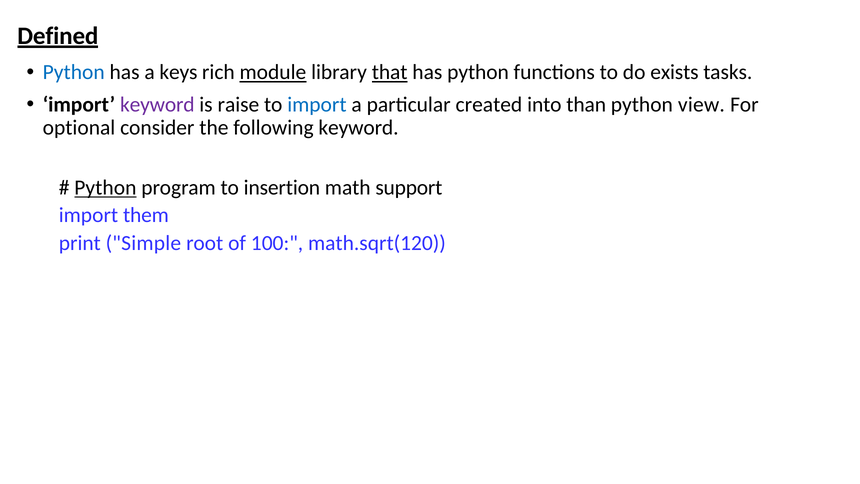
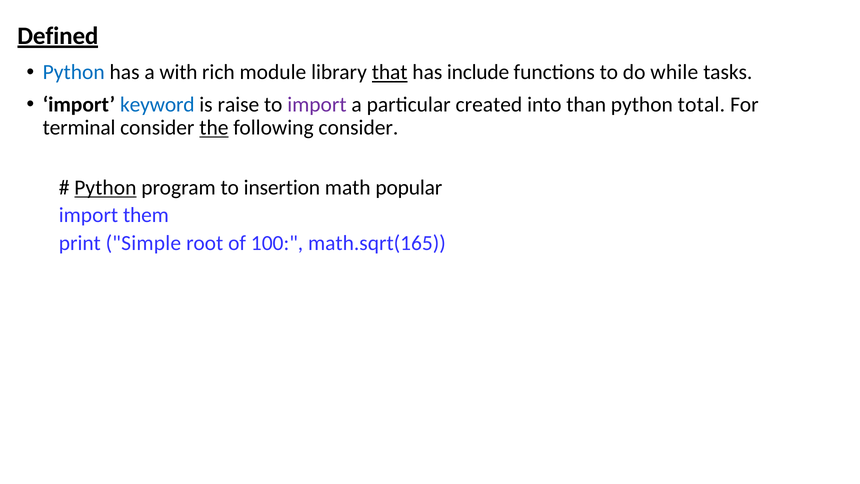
keys: keys -> with
module underline: present -> none
has python: python -> include
exists: exists -> while
keyword at (157, 105) colour: purple -> blue
import at (317, 105) colour: blue -> purple
view: view -> total
optional: optional -> terminal
the underline: none -> present
following keyword: keyword -> consider
support: support -> popular
math.sqrt(120: math.sqrt(120 -> math.sqrt(165
